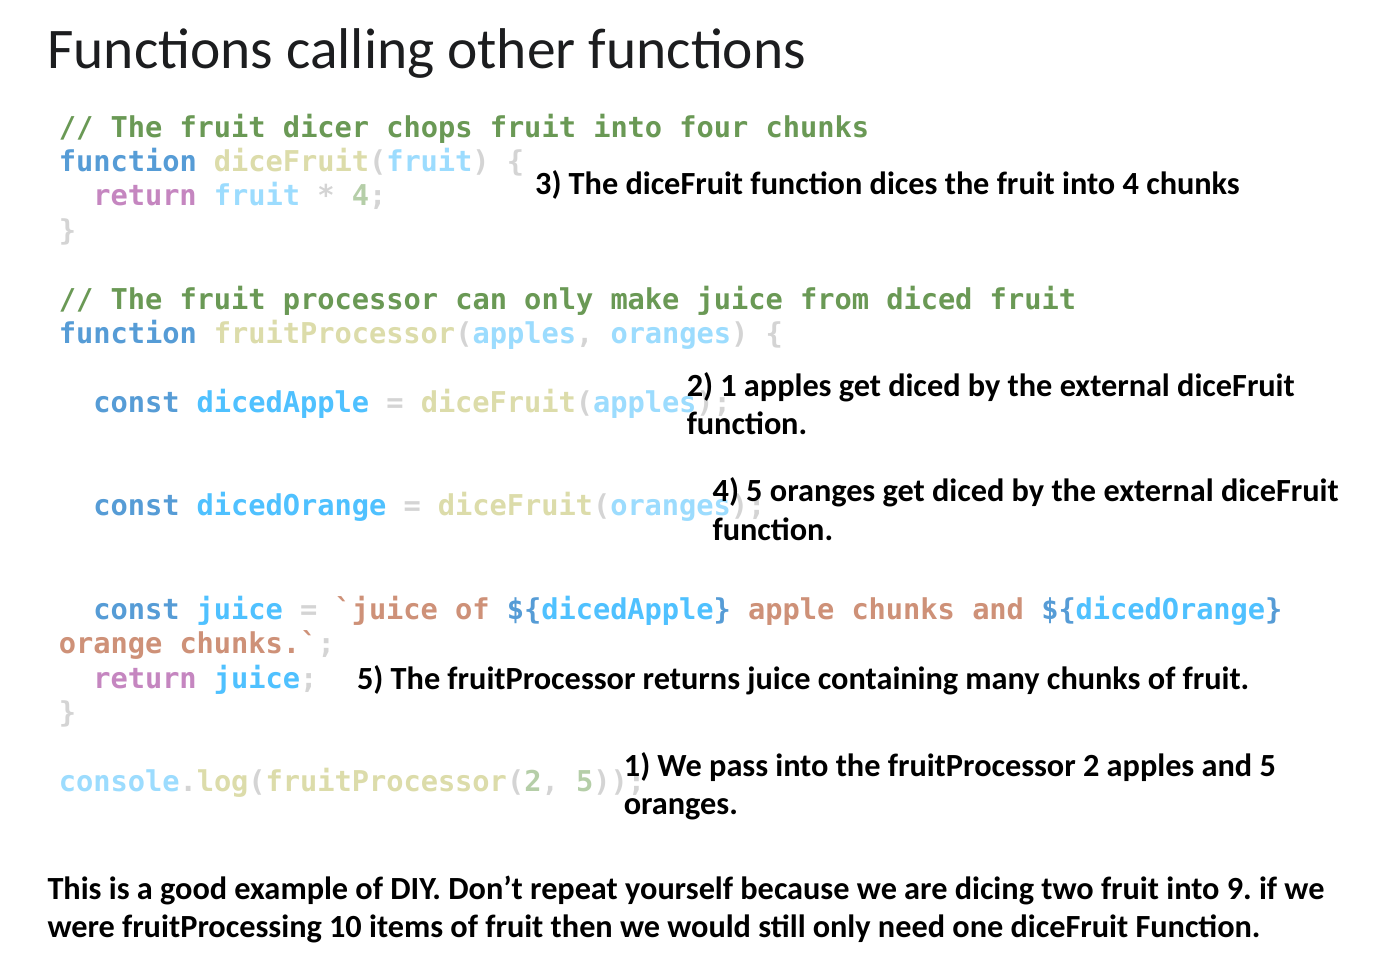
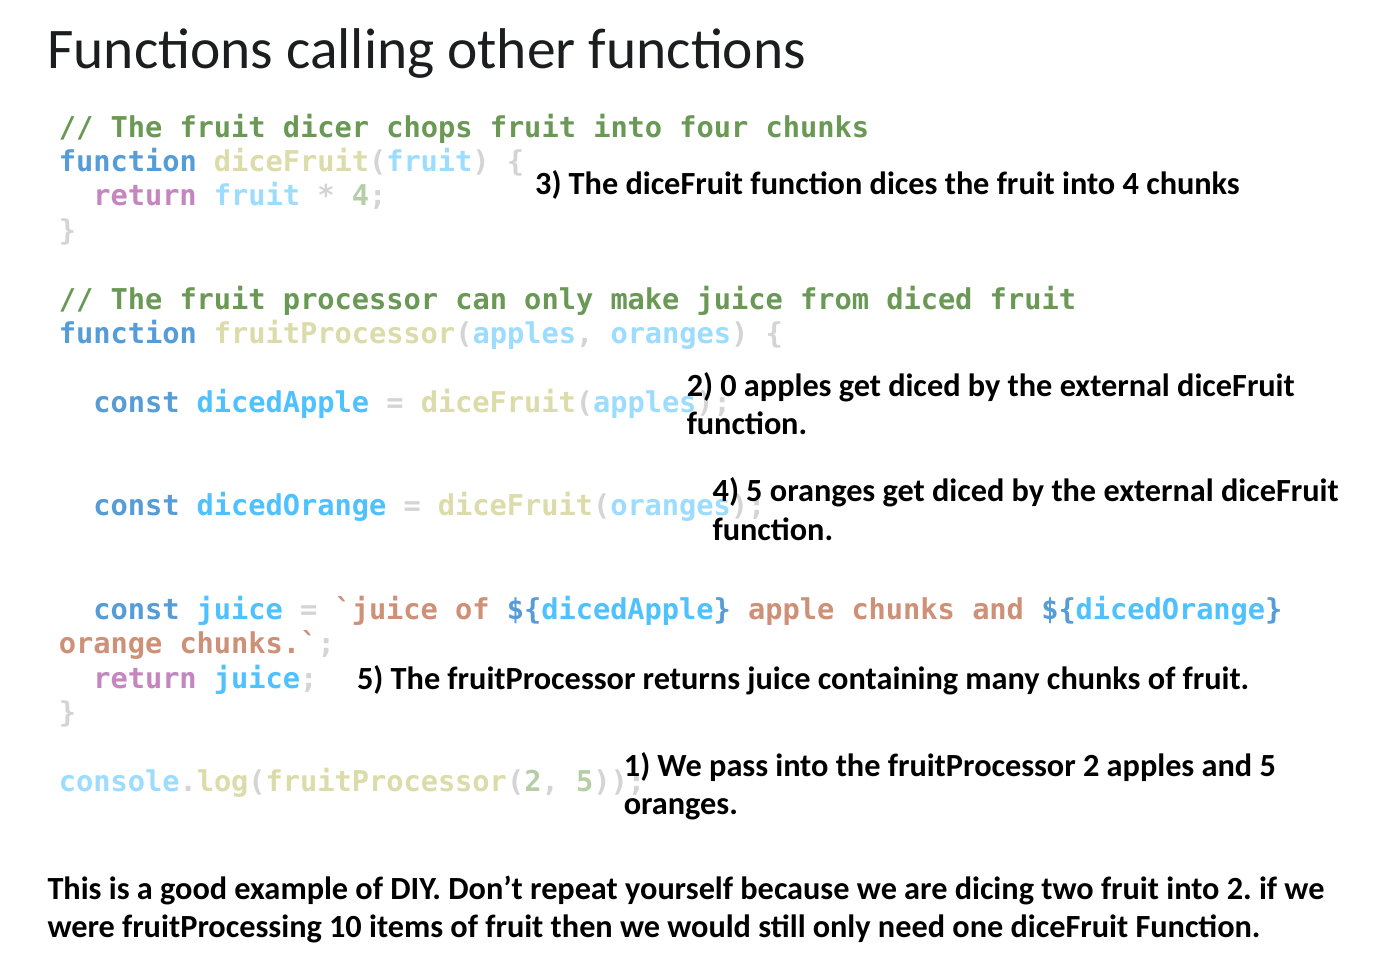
1 at (729, 385): 1 -> 0
into 9: 9 -> 2
